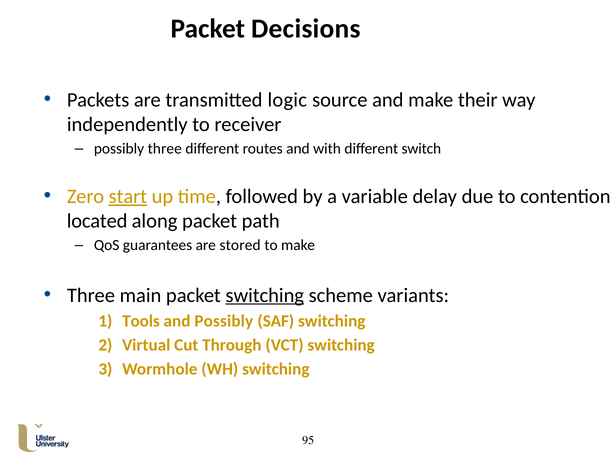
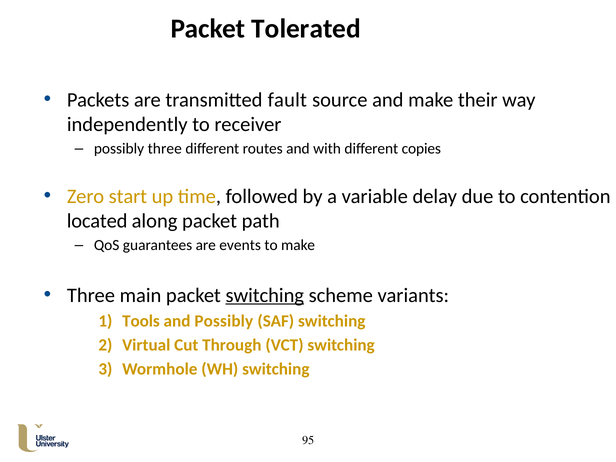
Decisions: Decisions -> Tolerated
logic: logic -> fault
switch: switch -> copies
start underline: present -> none
stored: stored -> events
